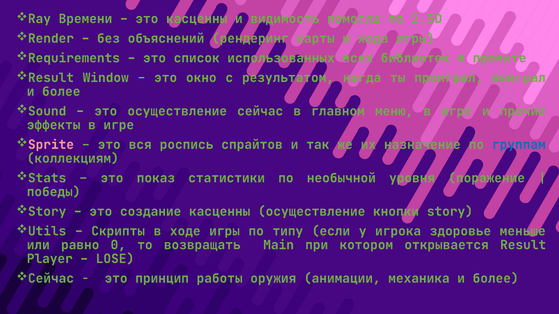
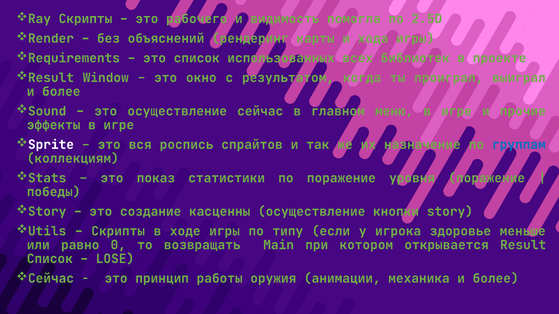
Ray Времени: Времени -> Скрипты
это касценны: касценны -> рабочего
Sprite colour: pink -> white
по необычной: необычной -> поражение
Player at (50, 259): Player -> Список
